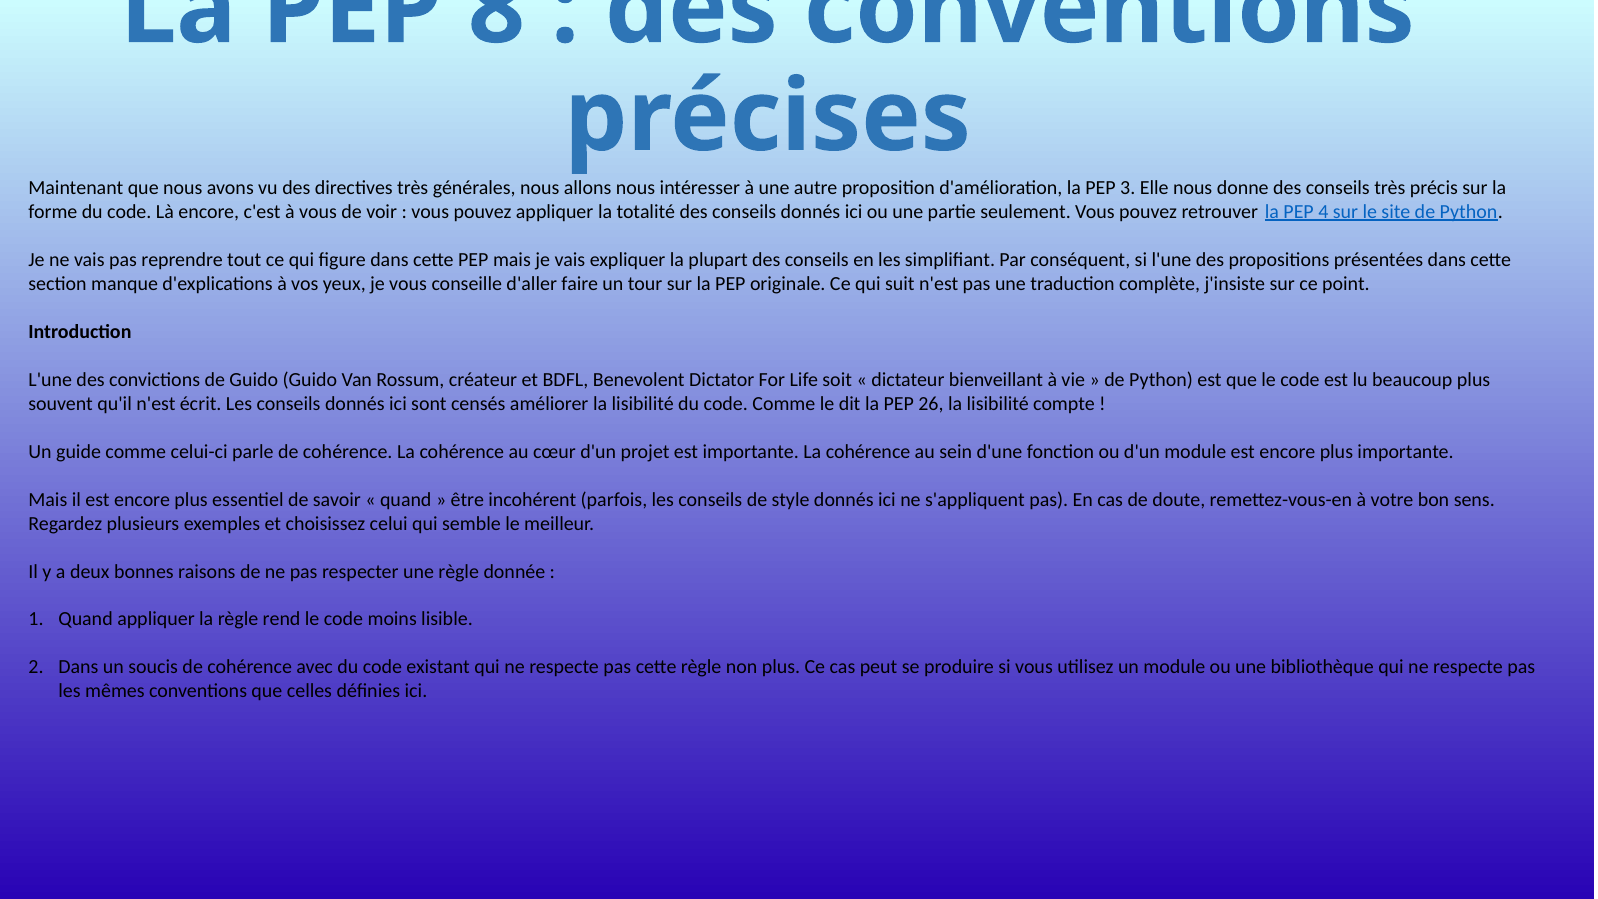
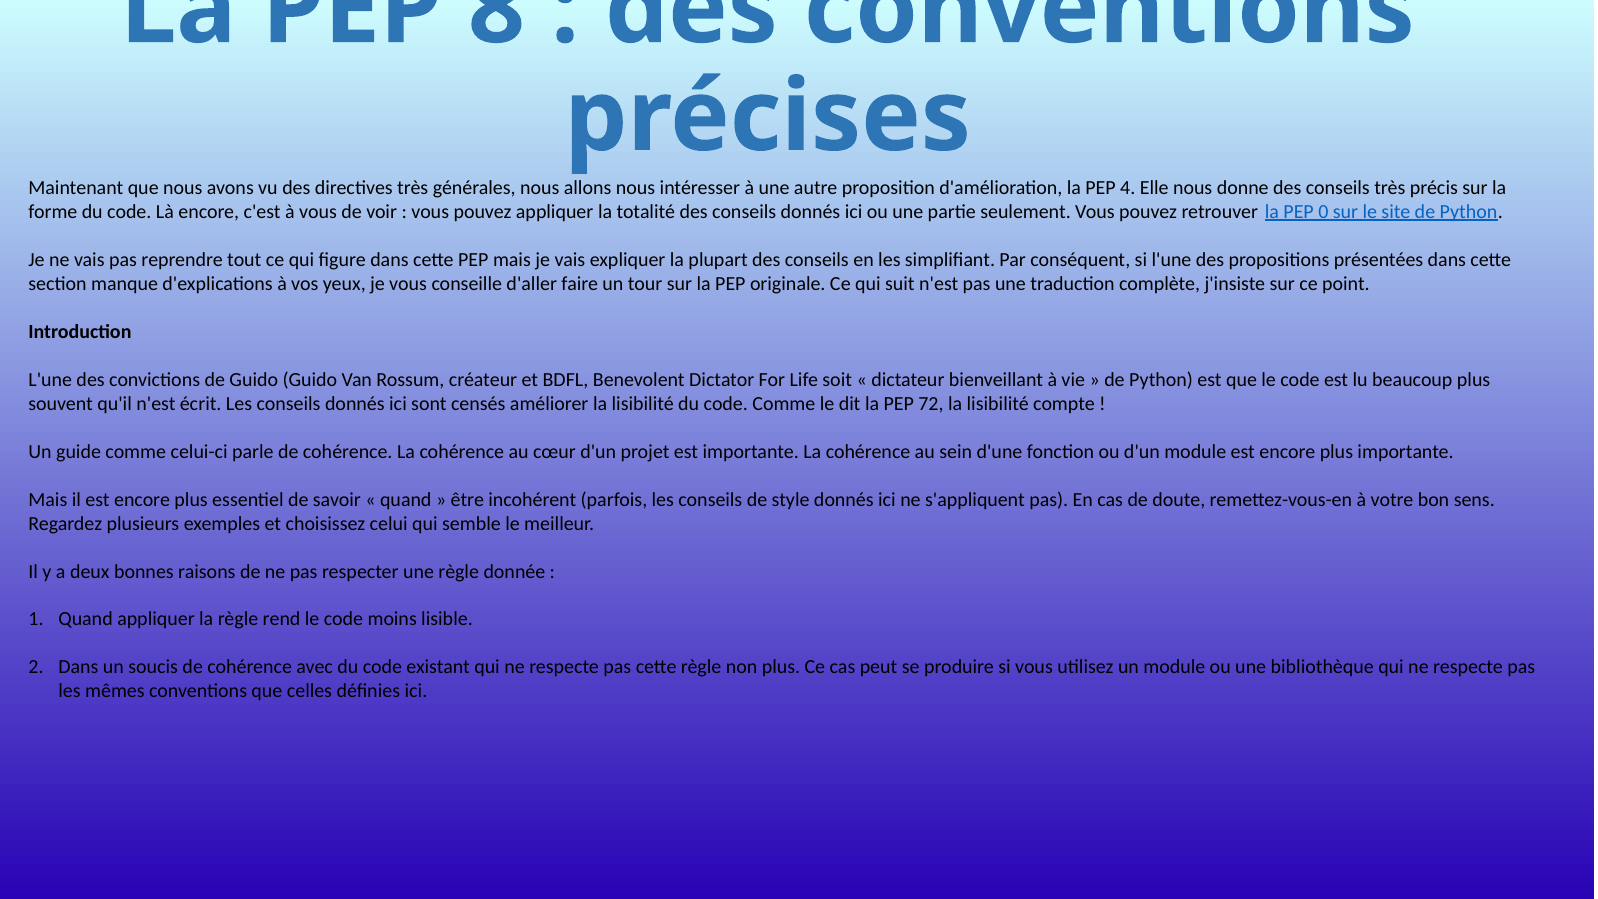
3: 3 -> 4
4: 4 -> 0
26: 26 -> 72
